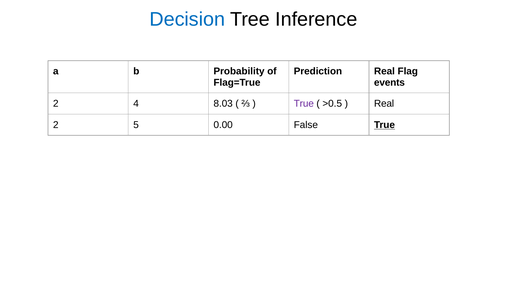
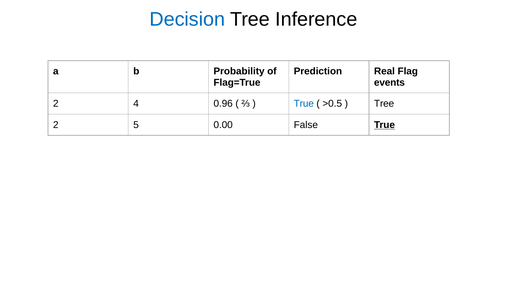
8.03: 8.03 -> 0.96
True at (304, 104) colour: purple -> blue
Real at (384, 104): Real -> Tree
